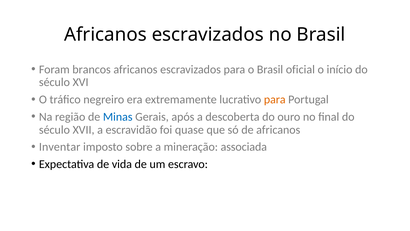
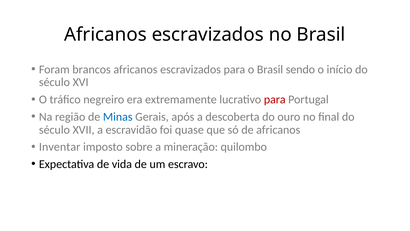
oficial: oficial -> sendo
para at (275, 99) colour: orange -> red
associada: associada -> quilombo
